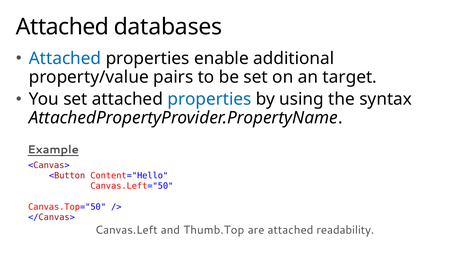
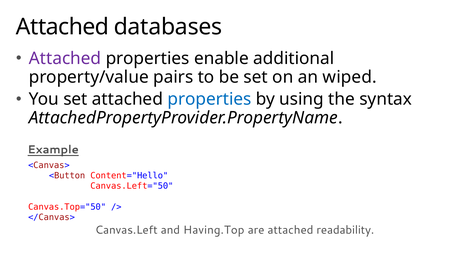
Attached at (65, 58) colour: blue -> purple
target: target -> wiped
Thumb.Top: Thumb.Top -> Having.Top
